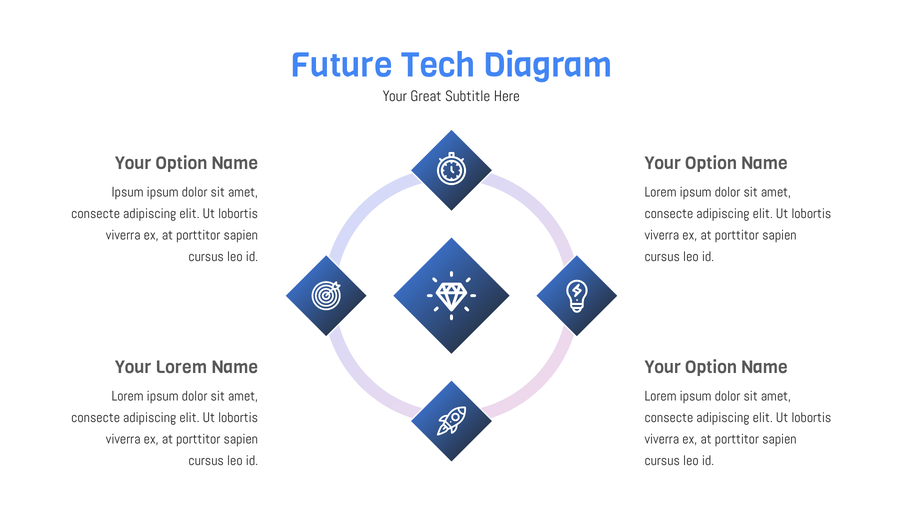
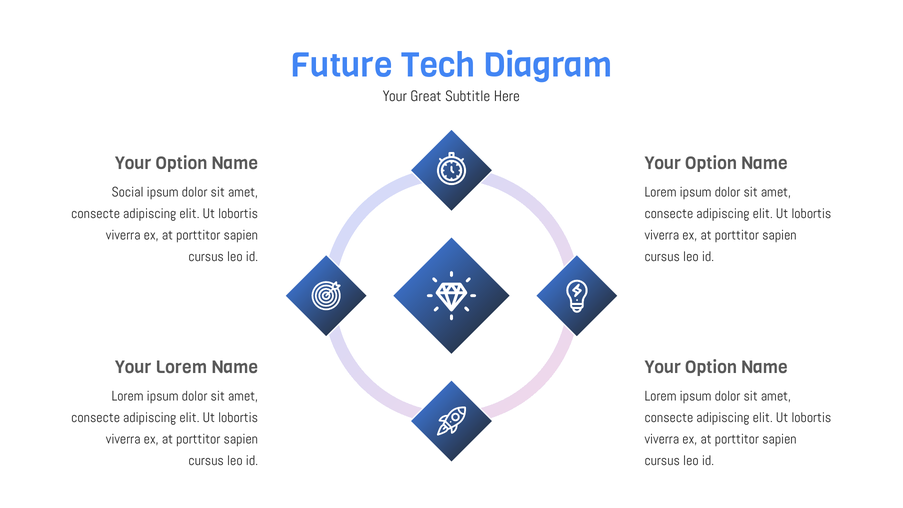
Ipsum at (128, 192): Ipsum -> Social
